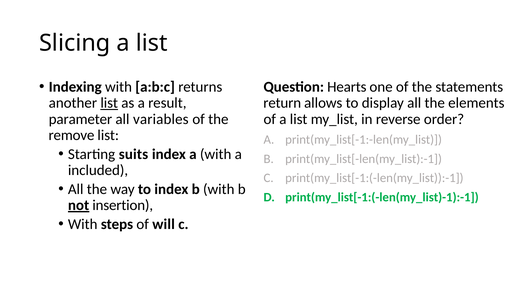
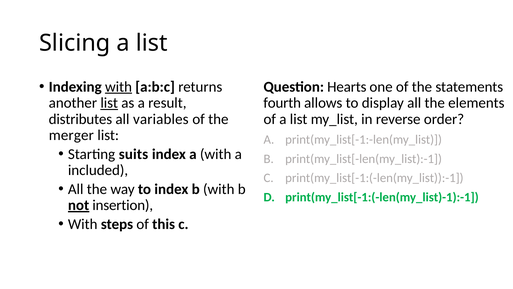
with at (119, 87) underline: none -> present
return: return -> fourth
parameter: parameter -> distributes
remove: remove -> merger
will: will -> this
